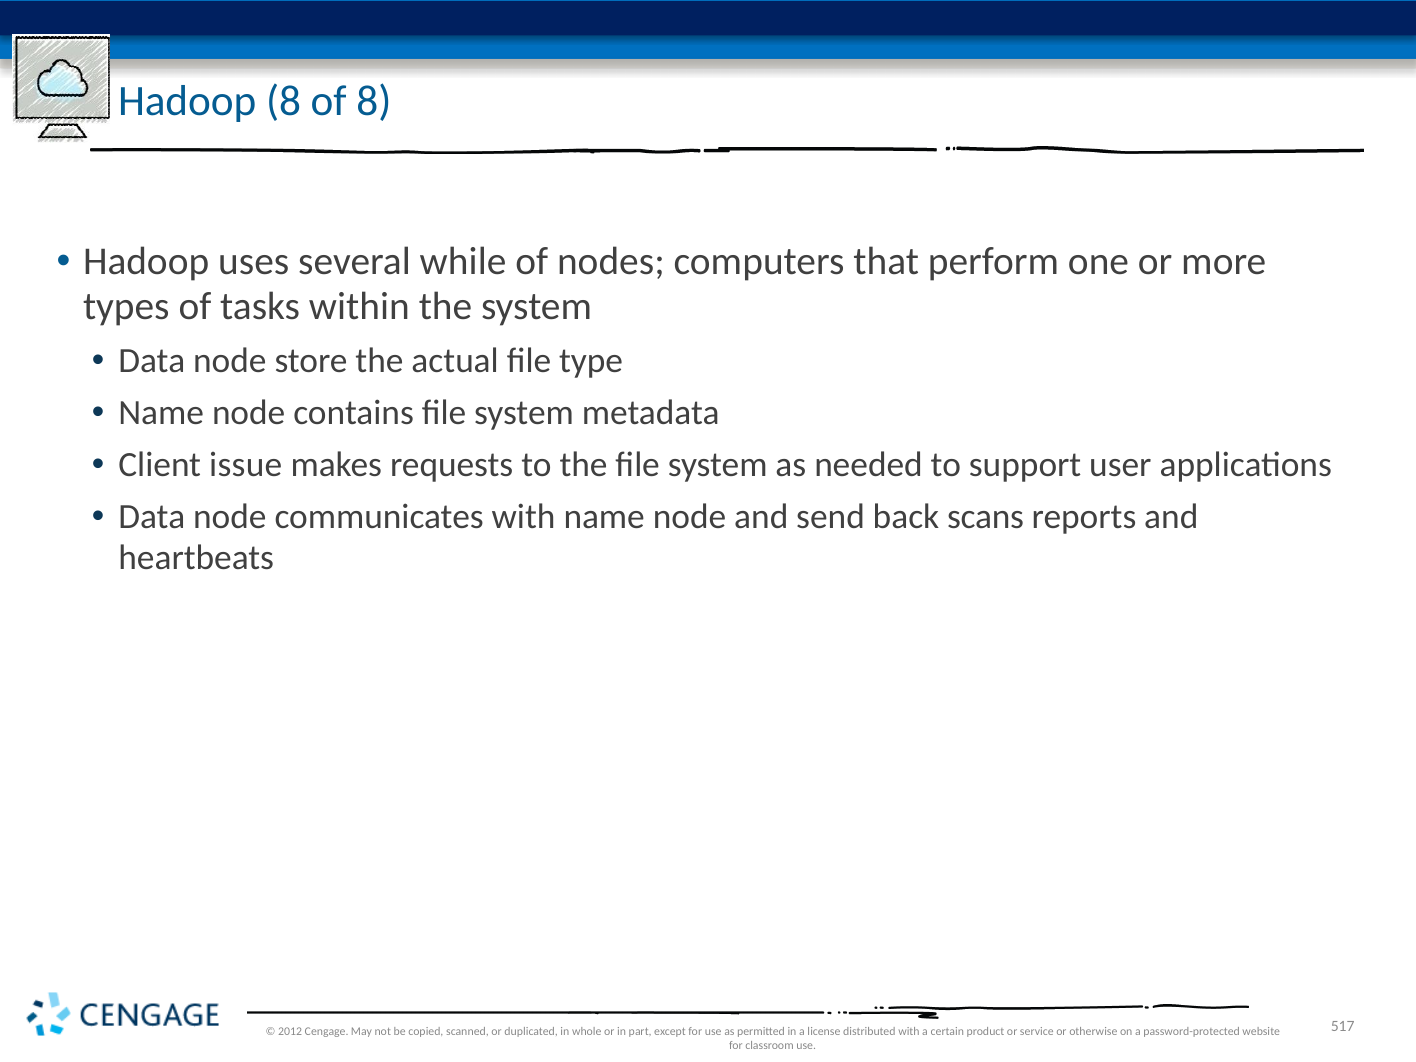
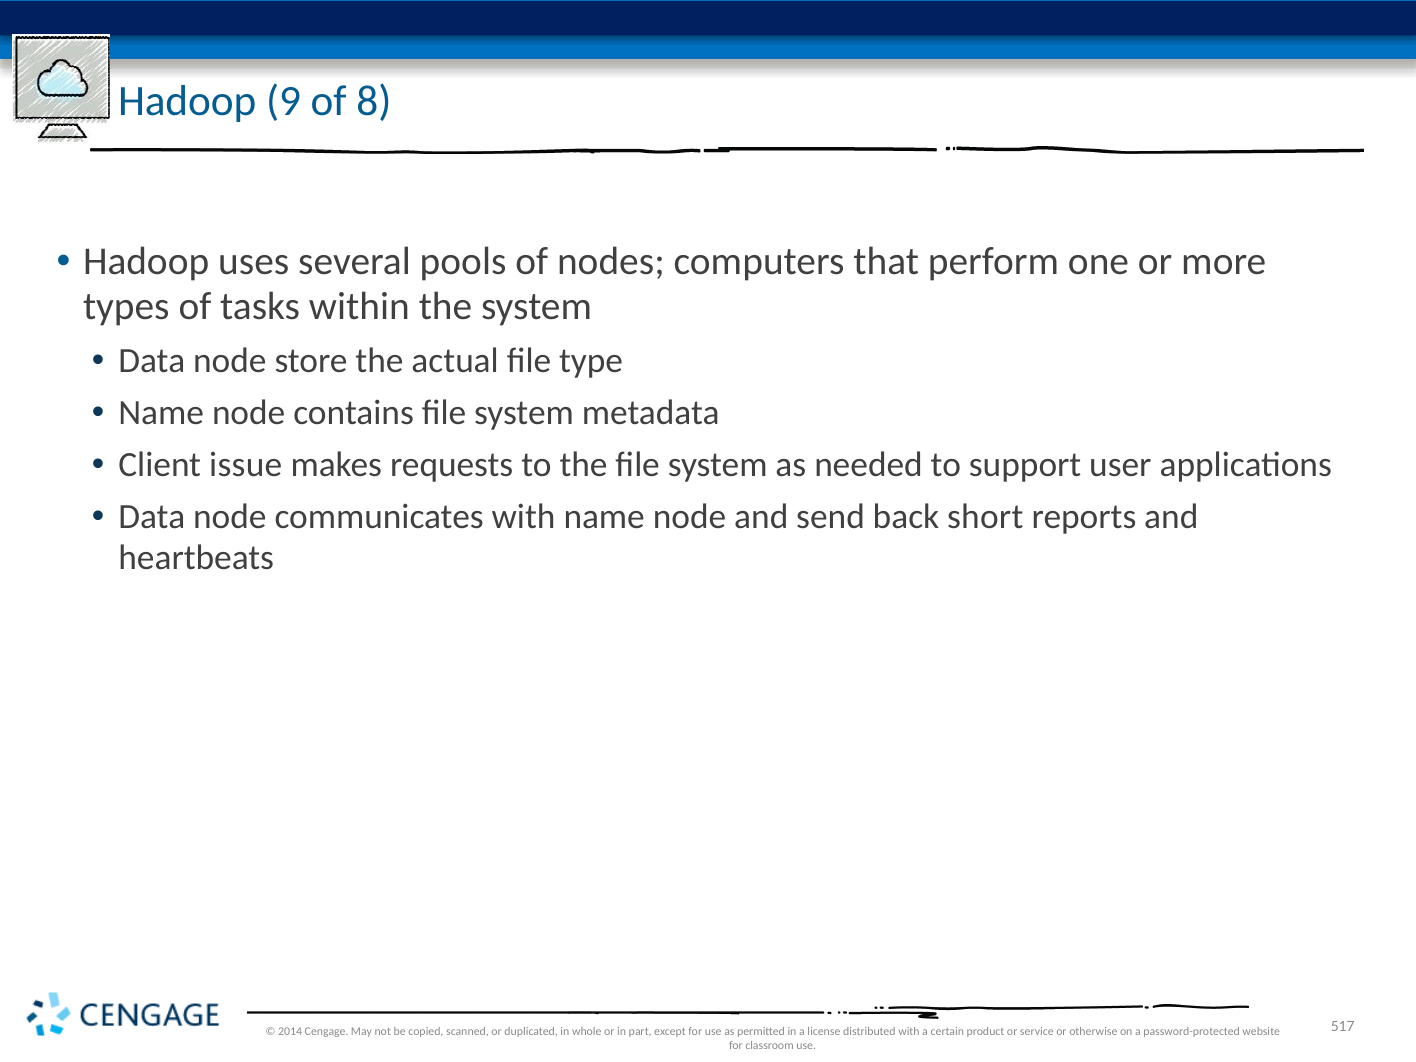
Hadoop 8: 8 -> 9
while: while -> pools
scans: scans -> short
2012: 2012 -> 2014
